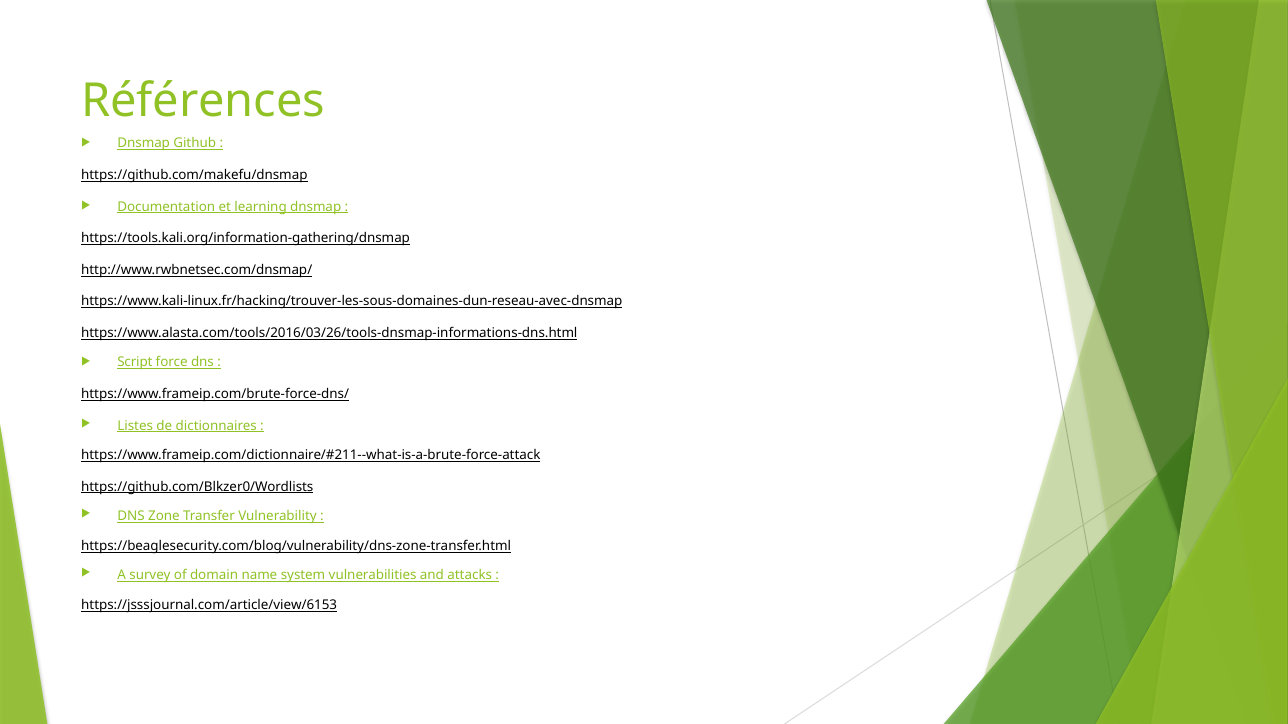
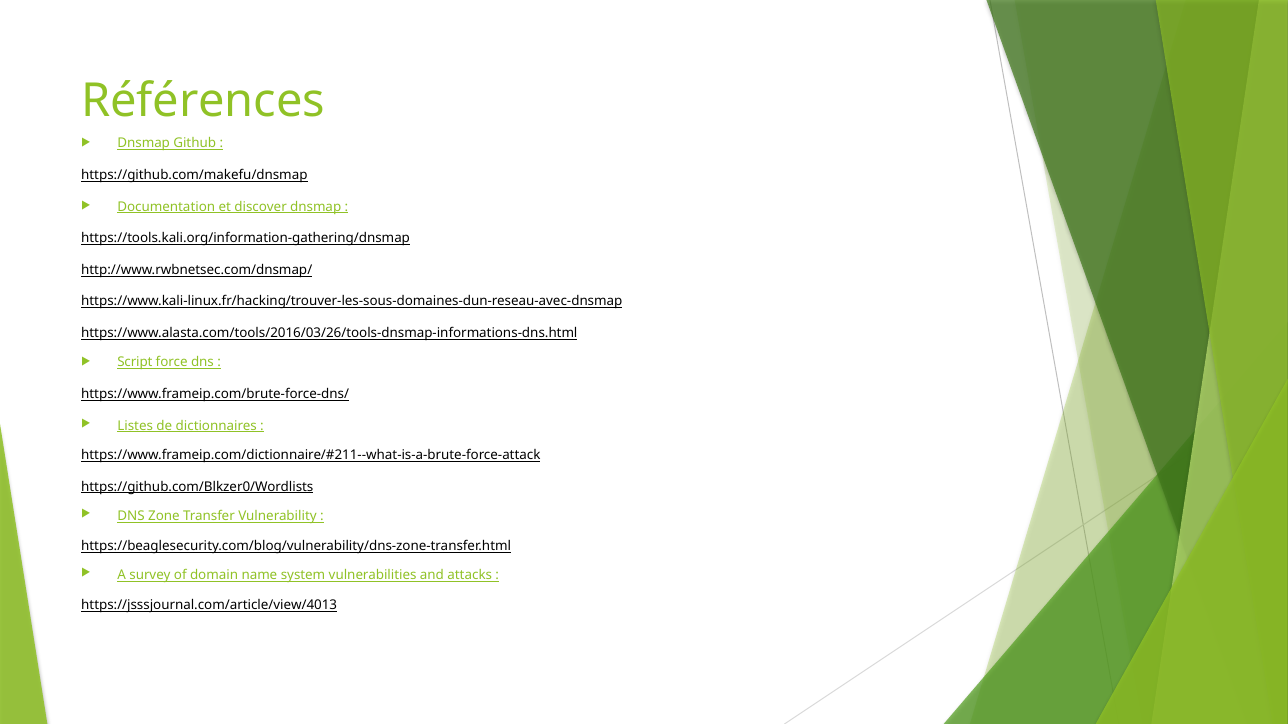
learning: learning -> discover
https://jsssjournal.com/article/view/6153: https://jsssjournal.com/article/view/6153 -> https://jsssjournal.com/article/view/4013
